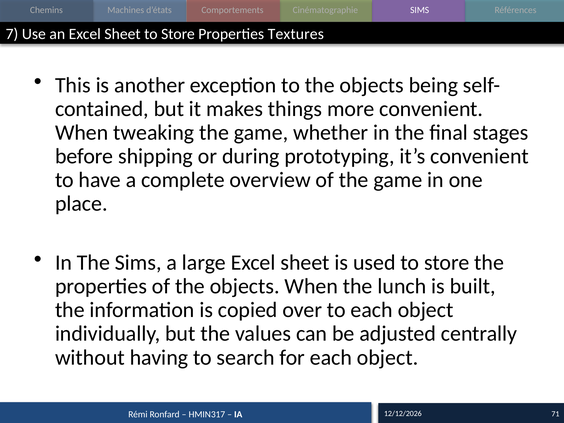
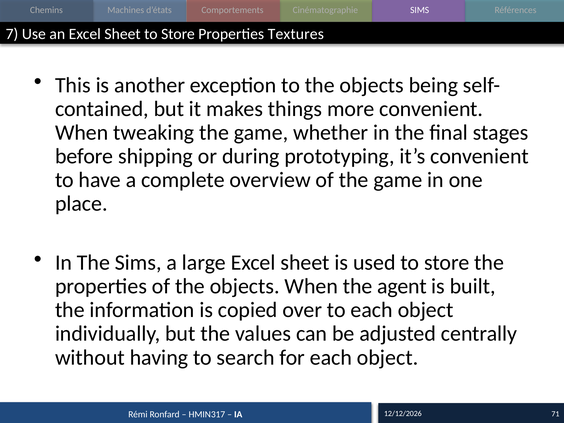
lunch: lunch -> agent
